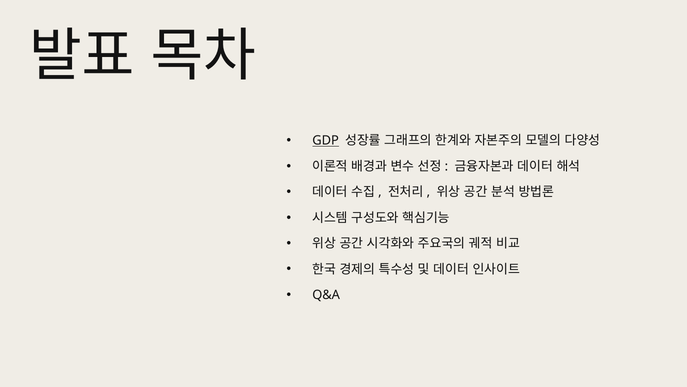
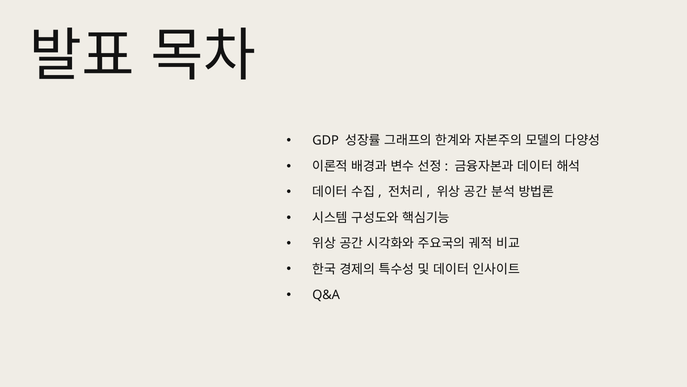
GDP underline: present -> none
